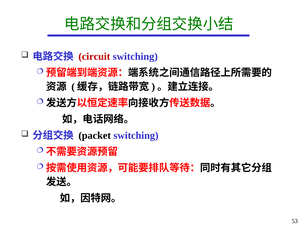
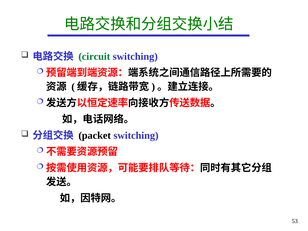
circuit colour: red -> green
